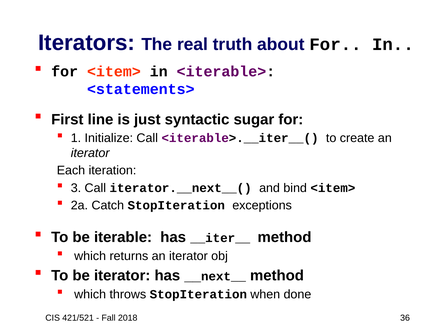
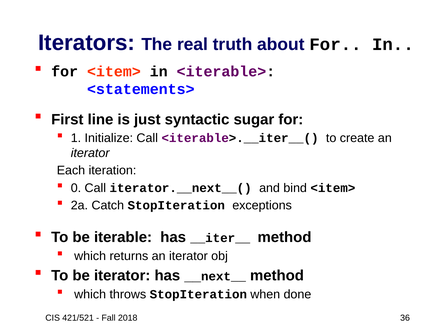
3: 3 -> 0
